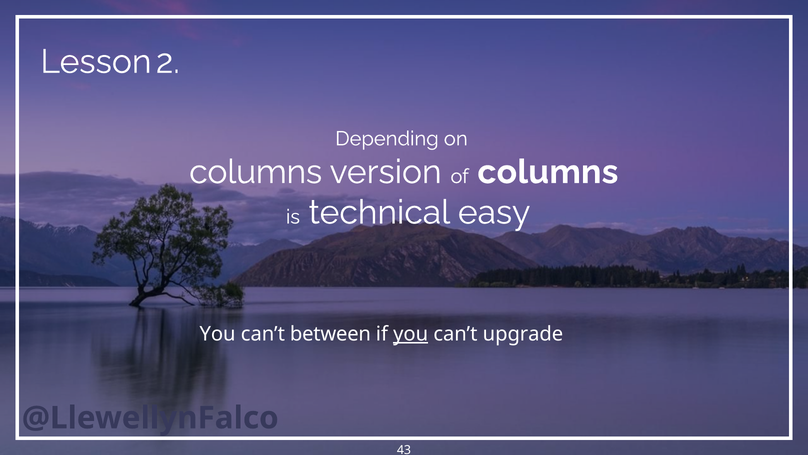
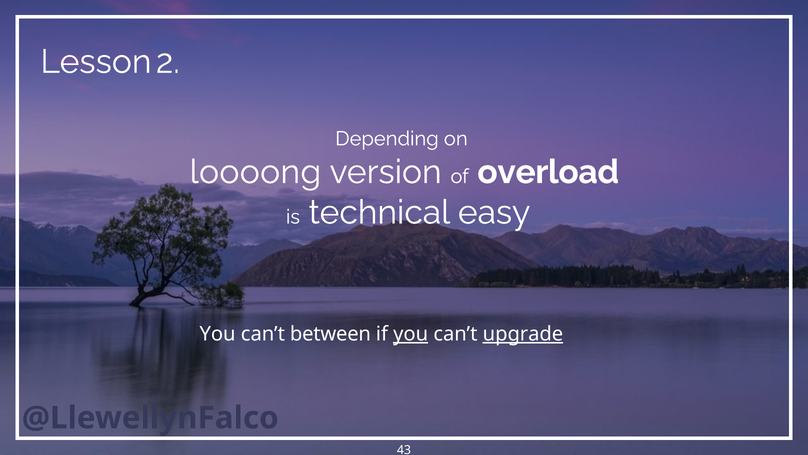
columns at (256, 172): columns -> loooong
of columns: columns -> overload
upgrade underline: none -> present
